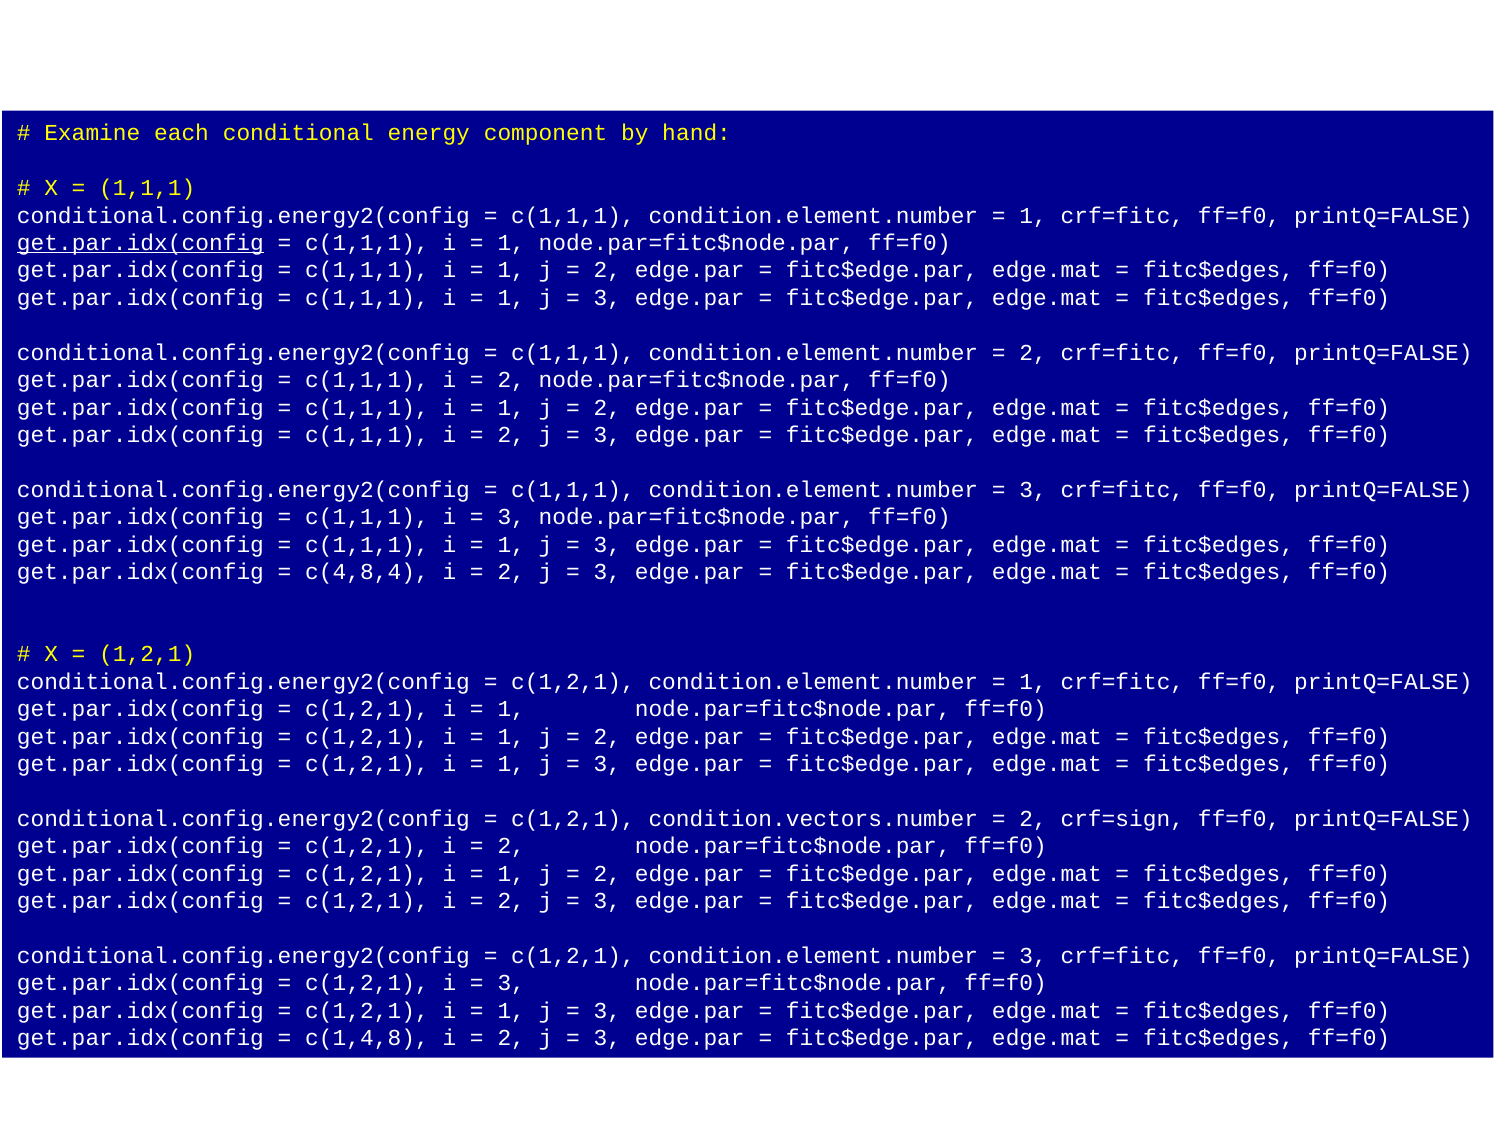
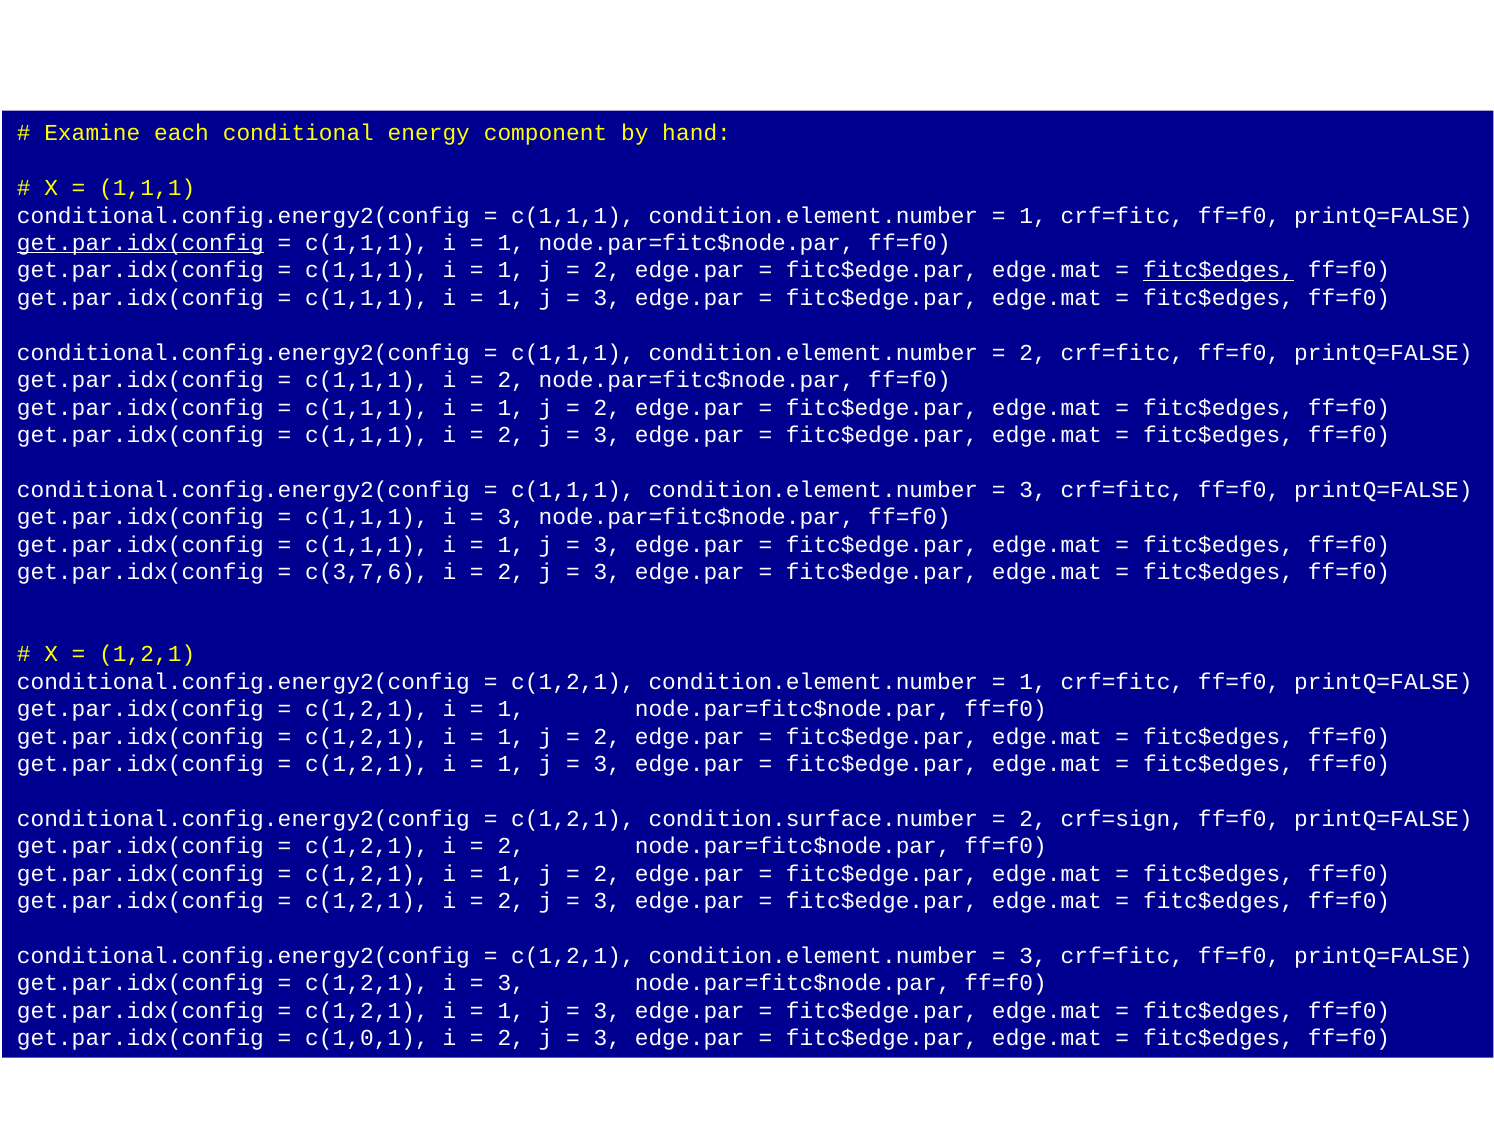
fitc$edges at (1219, 270) underline: none -> present
c(4,8,4: c(4,8,4 -> c(3,7,6
condition.vectors.number: condition.vectors.number -> condition.surface.number
c(1,4,8: c(1,4,8 -> c(1,0,1
